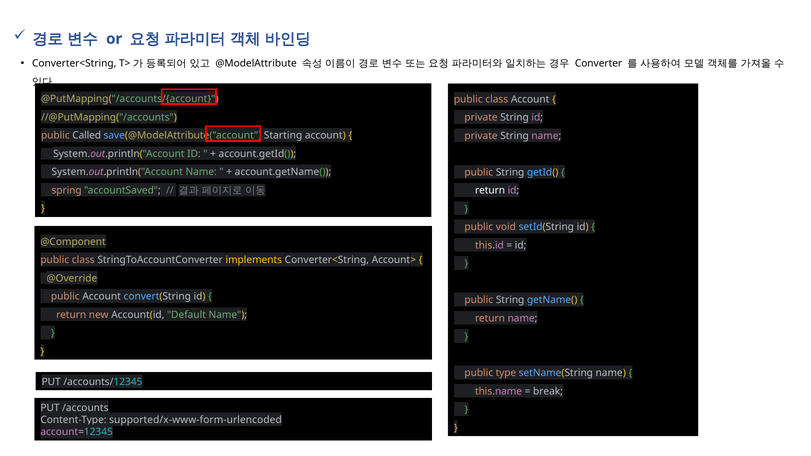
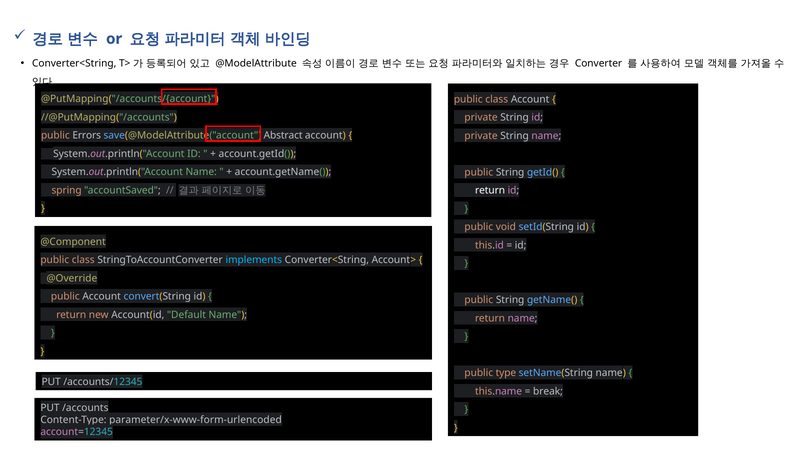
Called: Called -> Errors
Starting: Starting -> Abstract
implements colour: yellow -> light blue
supported/x-www-form-urlencoded: supported/x-www-form-urlencoded -> parameter/x-www-form-urlencoded
